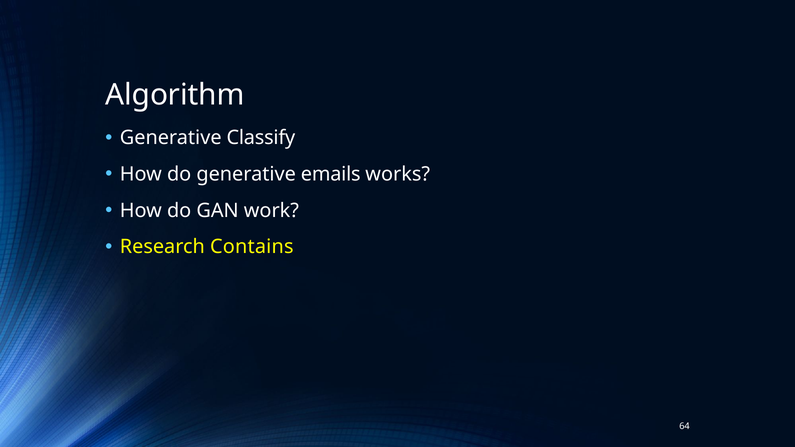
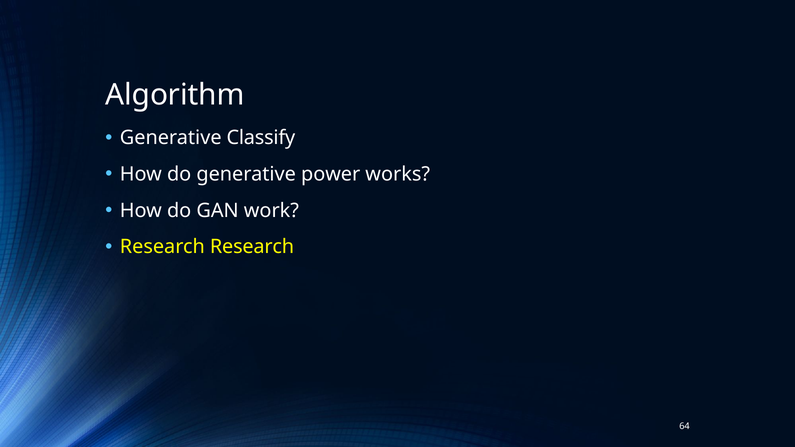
emails: emails -> power
Research Contains: Contains -> Research
